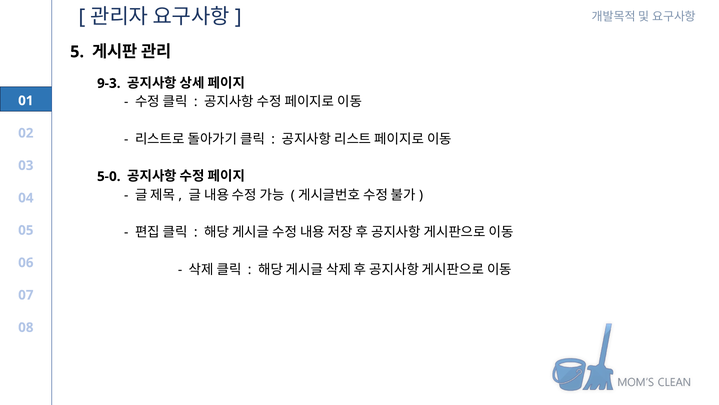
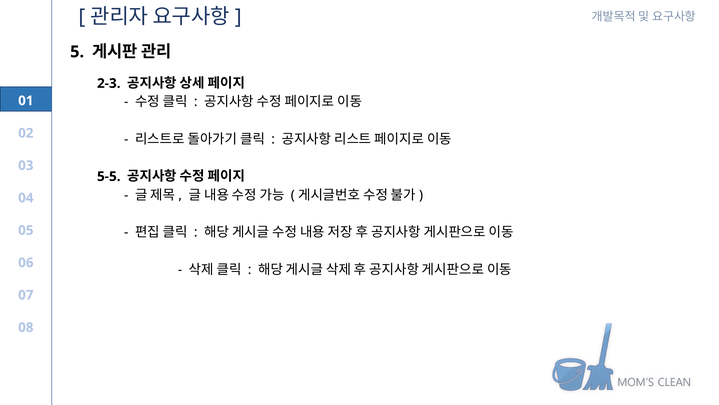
9-3: 9-3 -> 2-3
5-0: 5-0 -> 5-5
